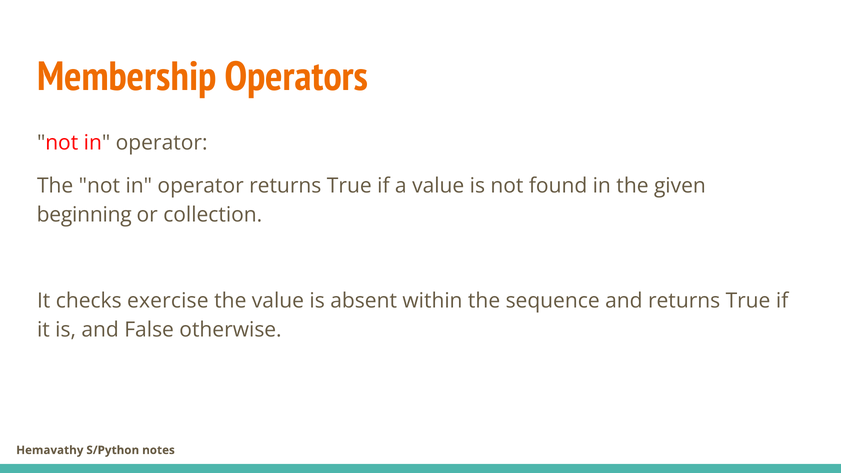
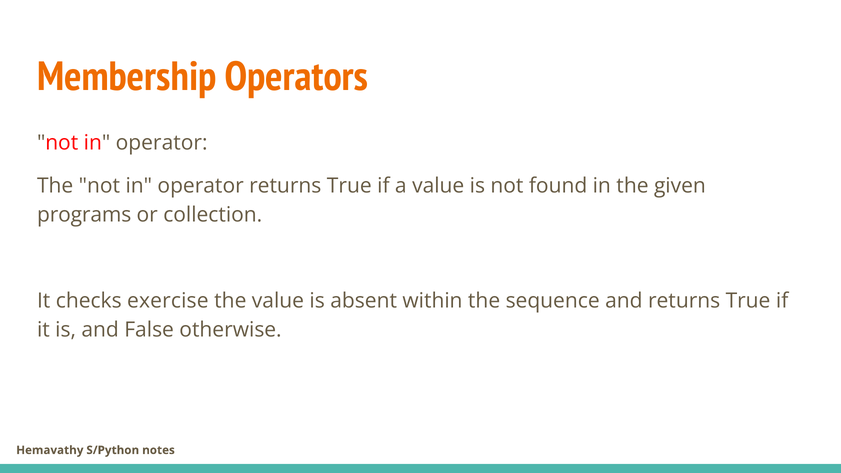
beginning: beginning -> programs
